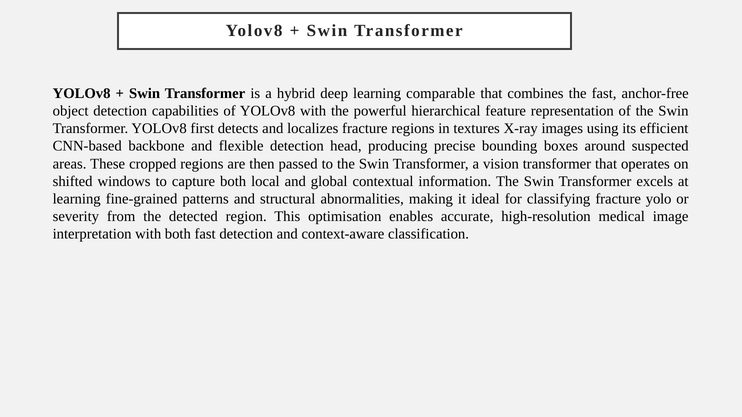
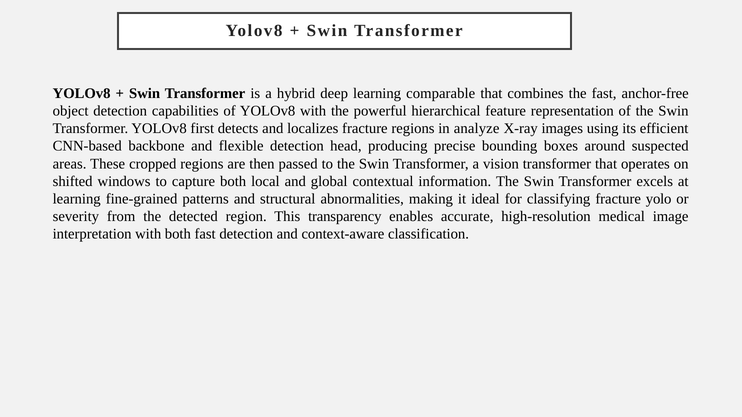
textures: textures -> analyze
optimisation: optimisation -> transparency
